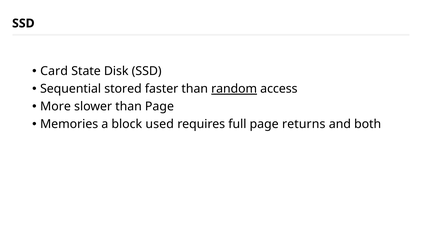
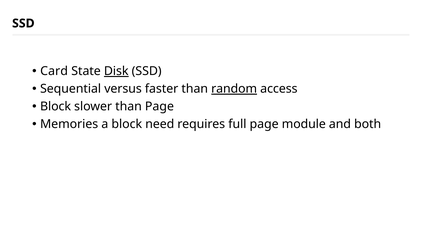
Disk underline: none -> present
stored: stored -> versus
More at (55, 107): More -> Block
used: used -> need
returns: returns -> module
